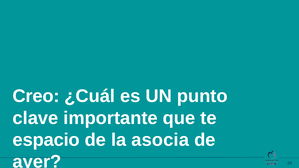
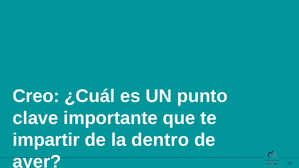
espacio: espacio -> impartir
asocia: asocia -> dentro
